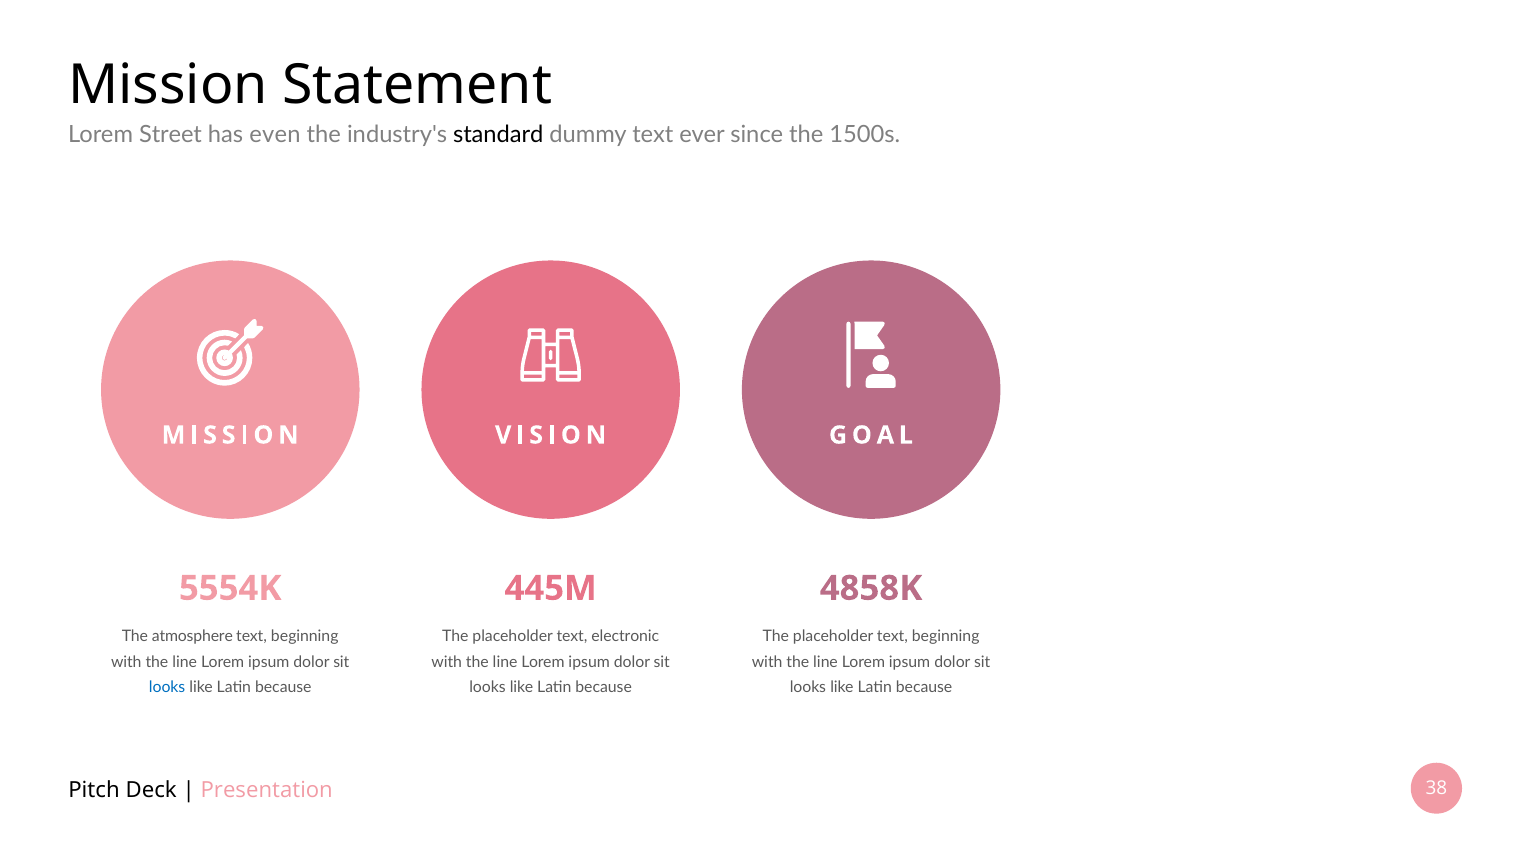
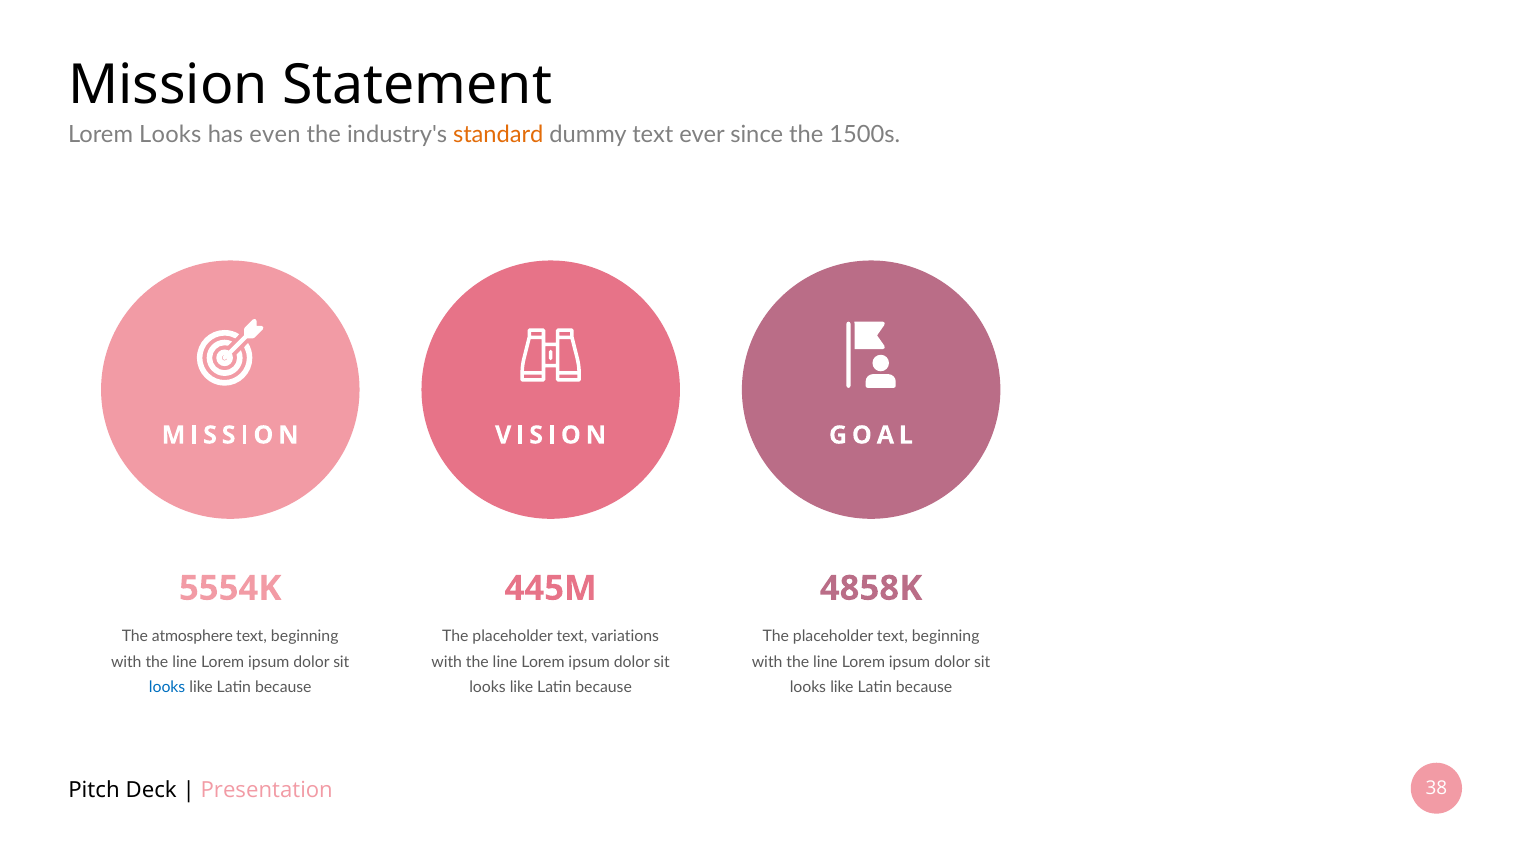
Lorem Street: Street -> Looks
standard colour: black -> orange
electronic: electronic -> variations
